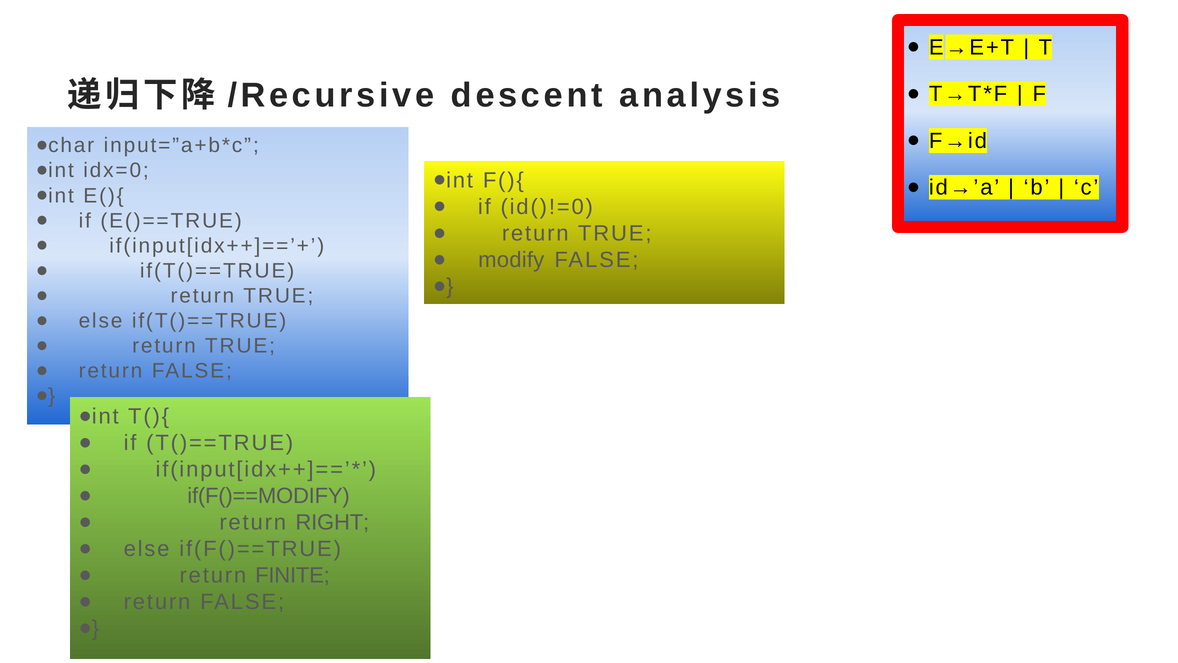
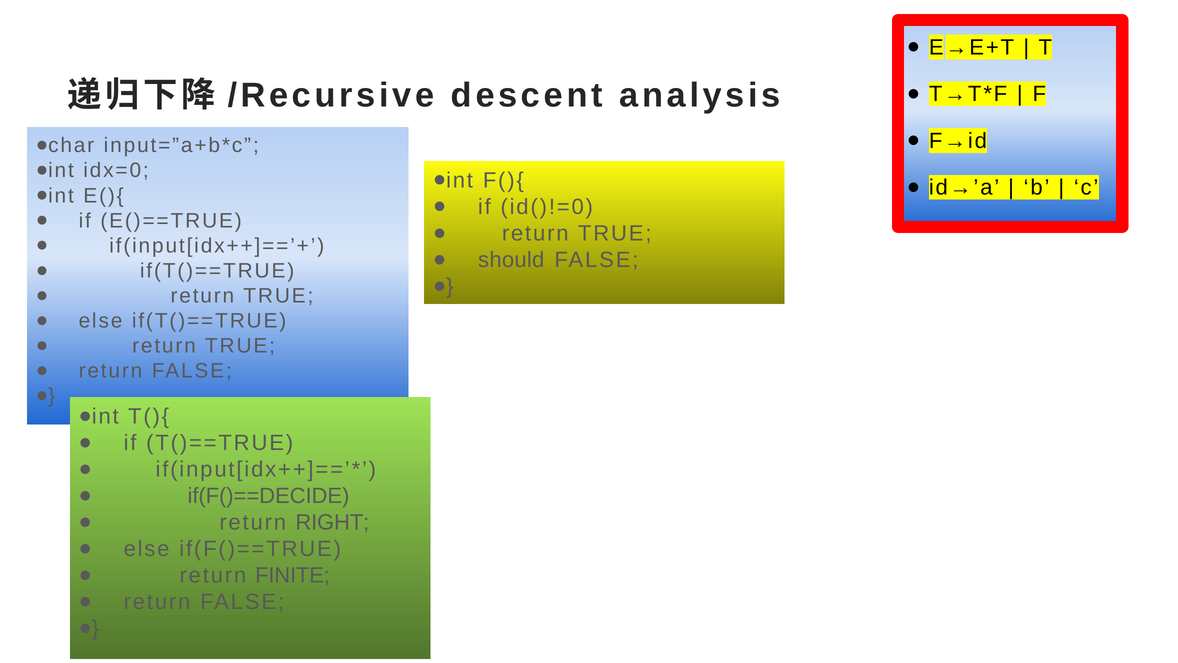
modify: modify -> should
if(F()==MODIFY: if(F()==MODIFY -> if(F()==DECIDE
